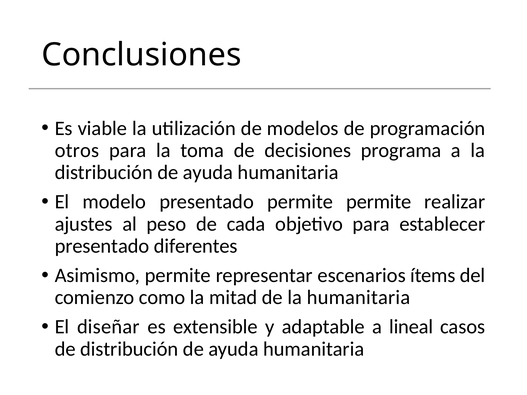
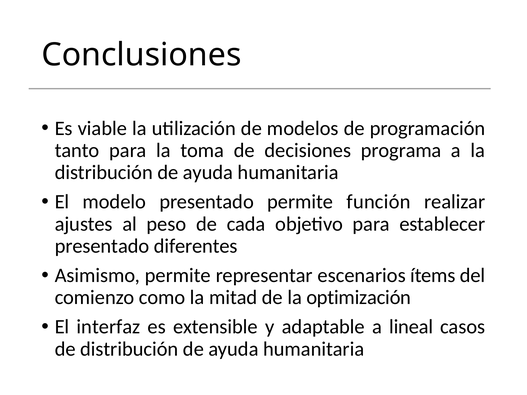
otros: otros -> tanto
permite permite: permite -> función
la humanitaria: humanitaria -> optimización
diseñar: diseñar -> interfaz
